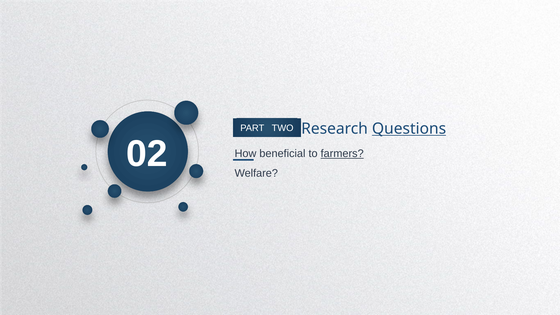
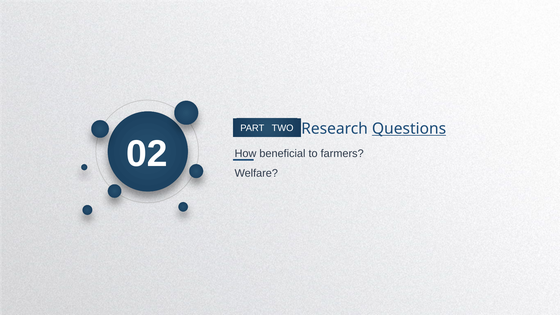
farmers underline: present -> none
